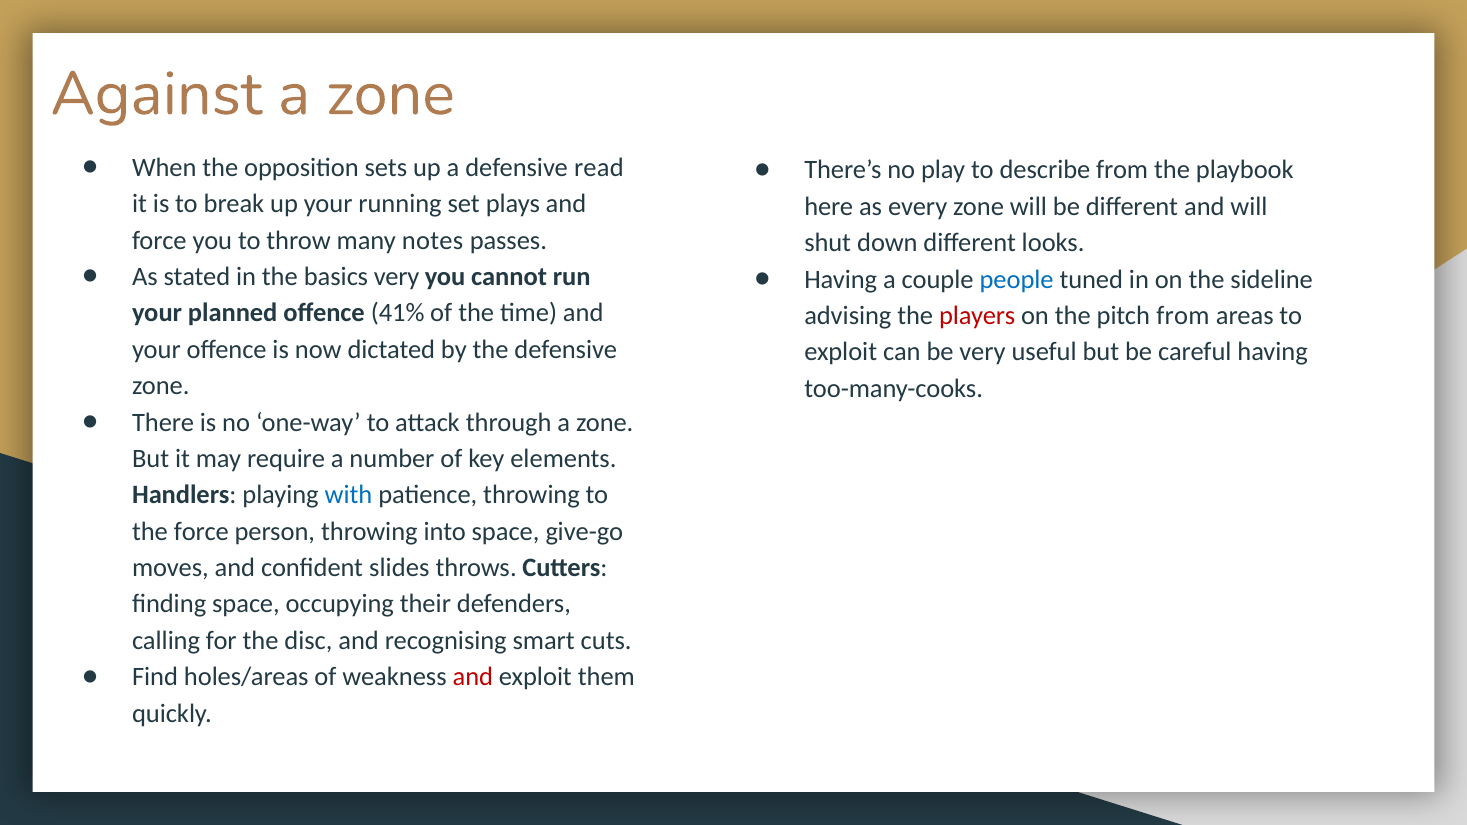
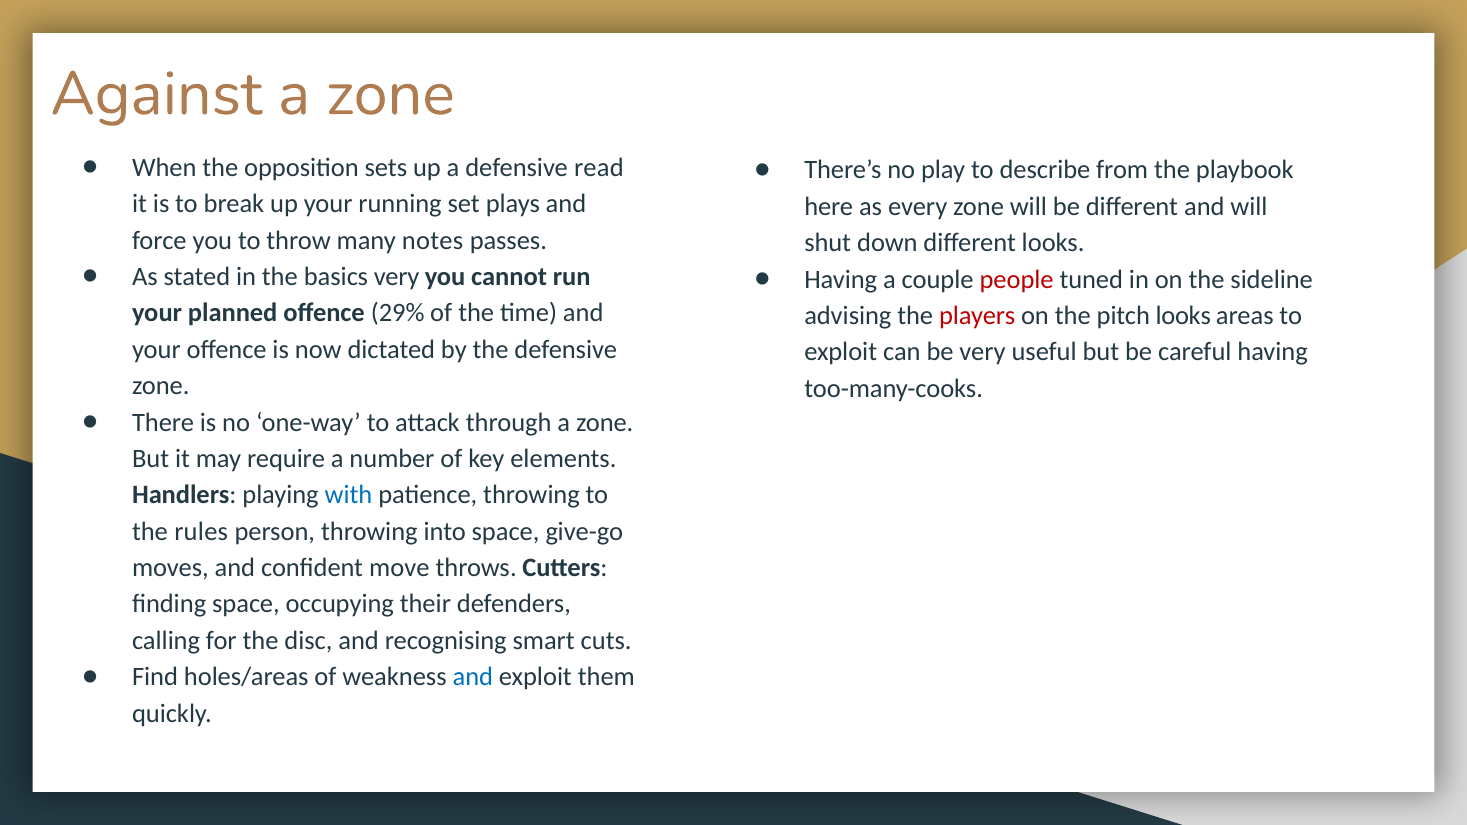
people colour: blue -> red
41%: 41% -> 29%
pitch from: from -> looks
the force: force -> rules
slides: slides -> move
and at (473, 677) colour: red -> blue
